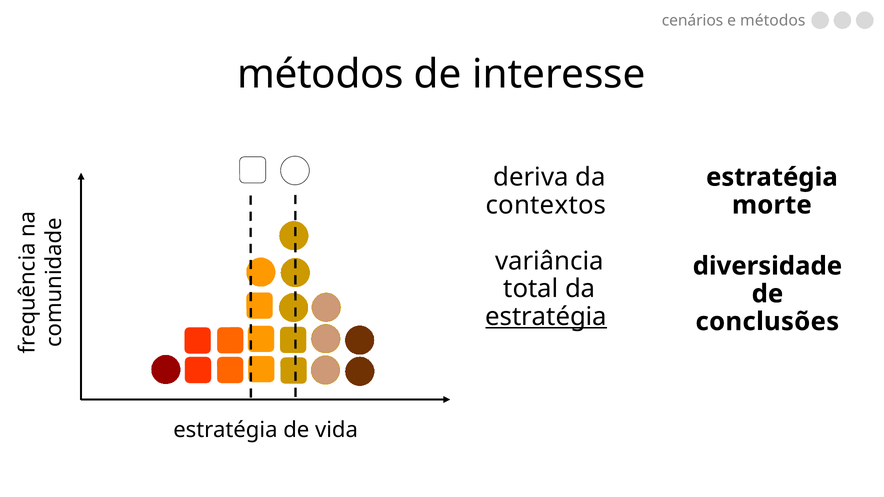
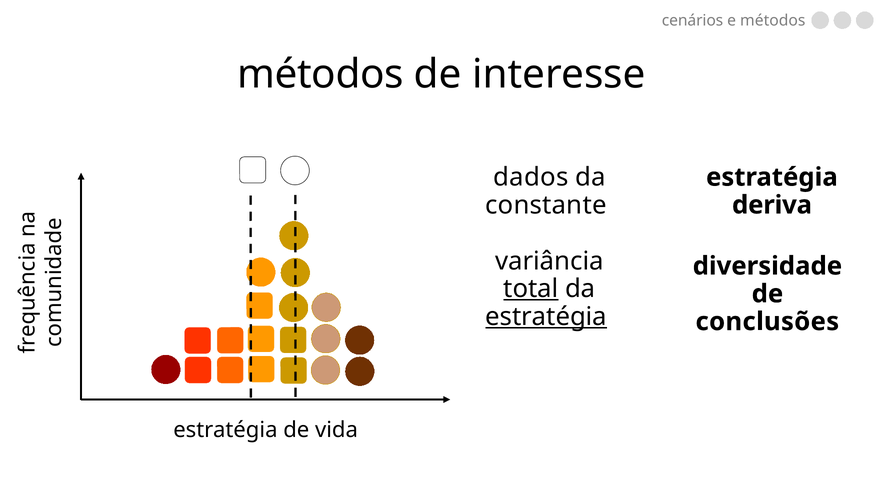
deriva: deriva -> dados
contextos: contextos -> constante
morte: morte -> deriva
total underline: none -> present
